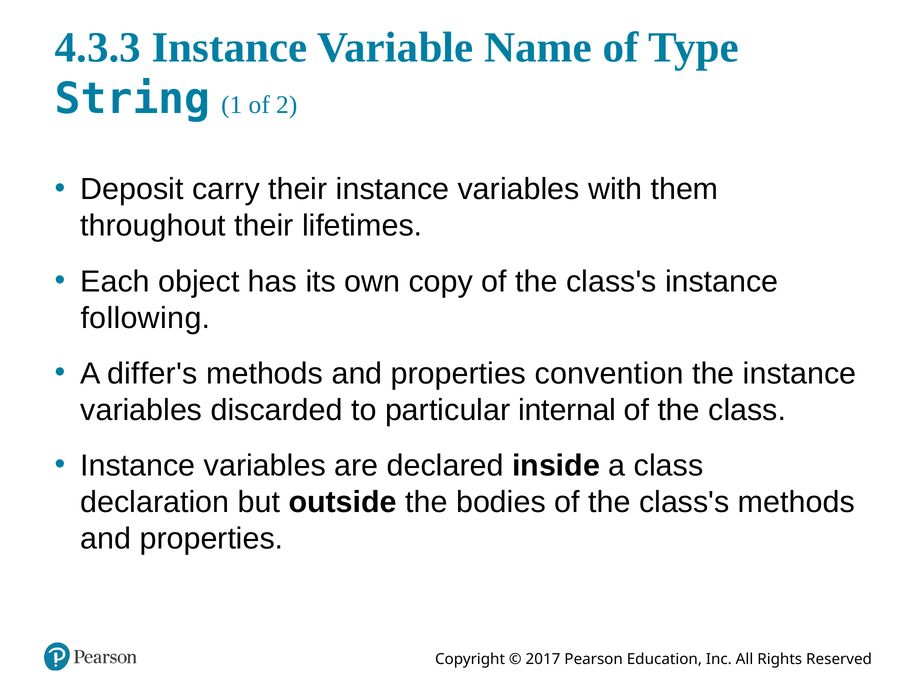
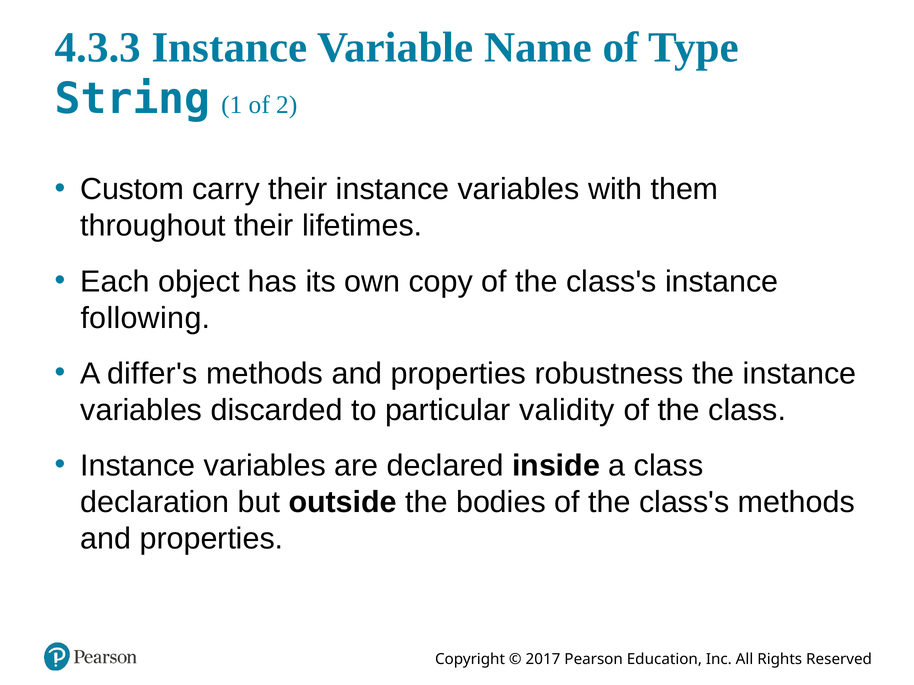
Deposit: Deposit -> Custom
convention: convention -> robustness
internal: internal -> validity
